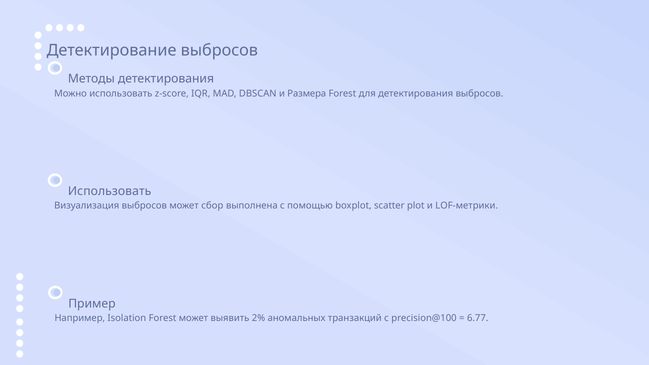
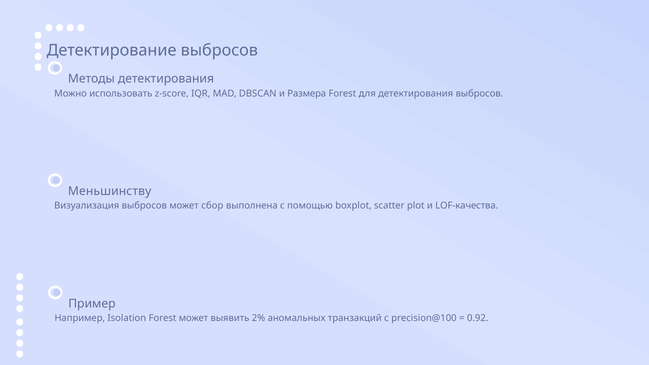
Использовать at (110, 191): Использовать -> Меньшинству
LOF-метрики: LOF-метрики -> LOF-качества
6.77: 6.77 -> 0.92
